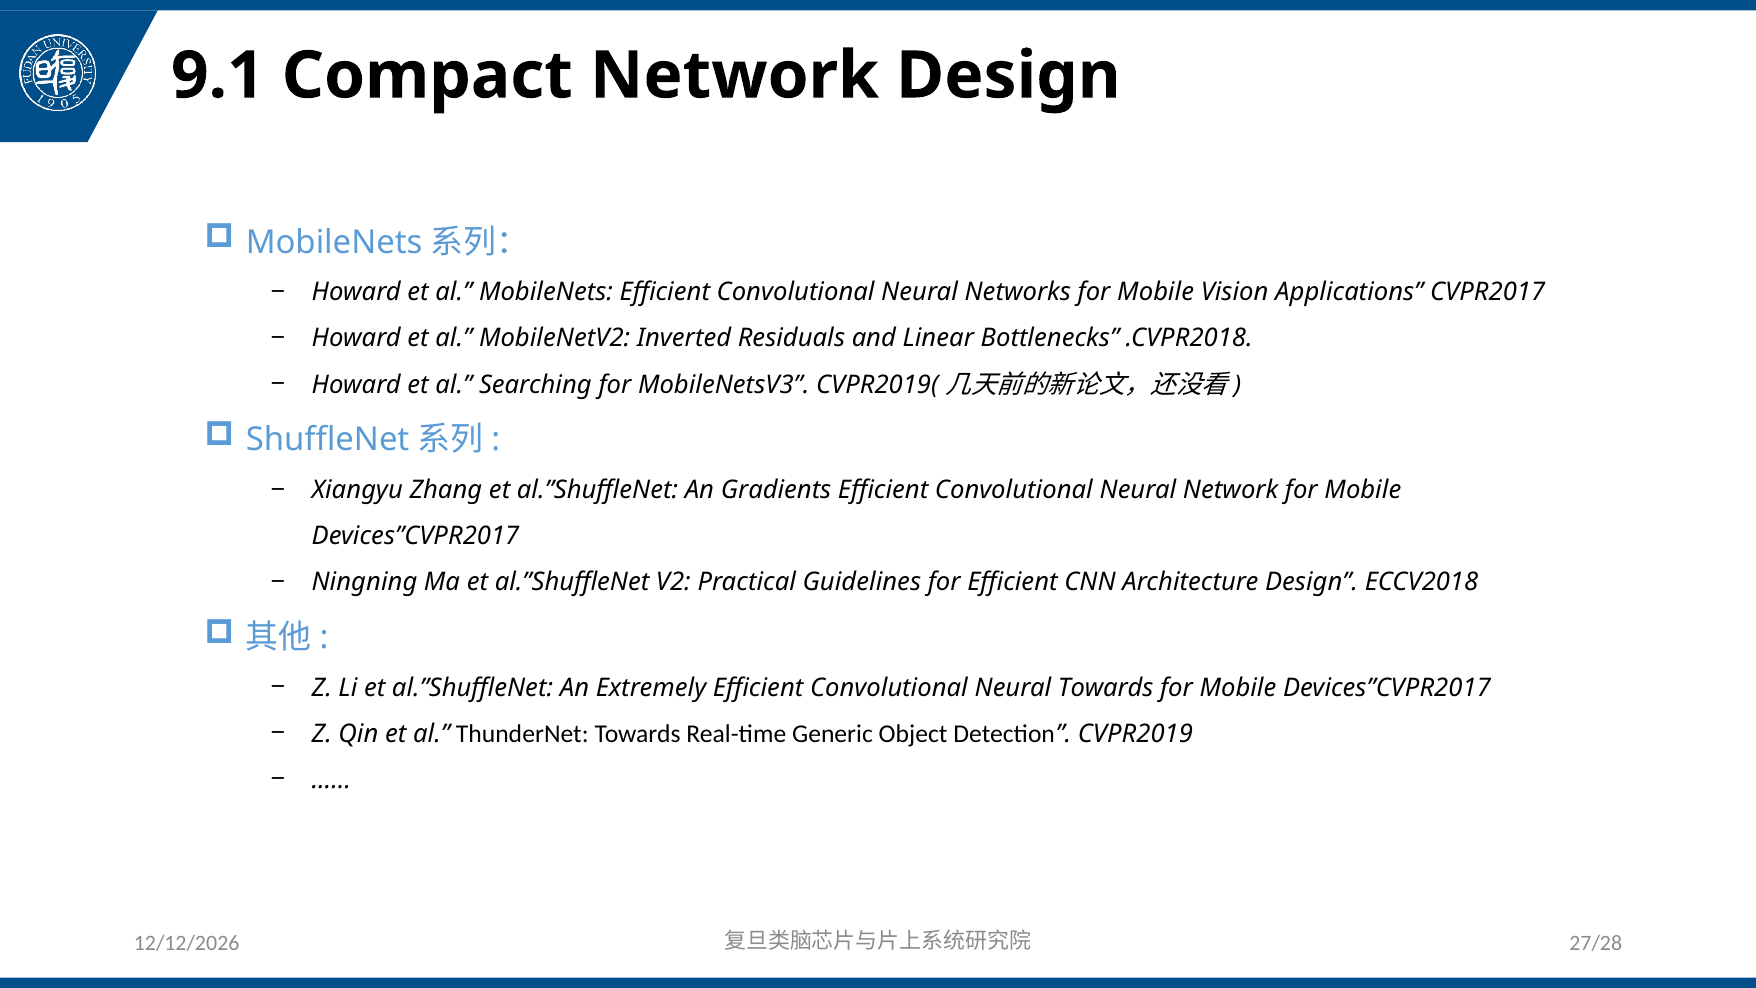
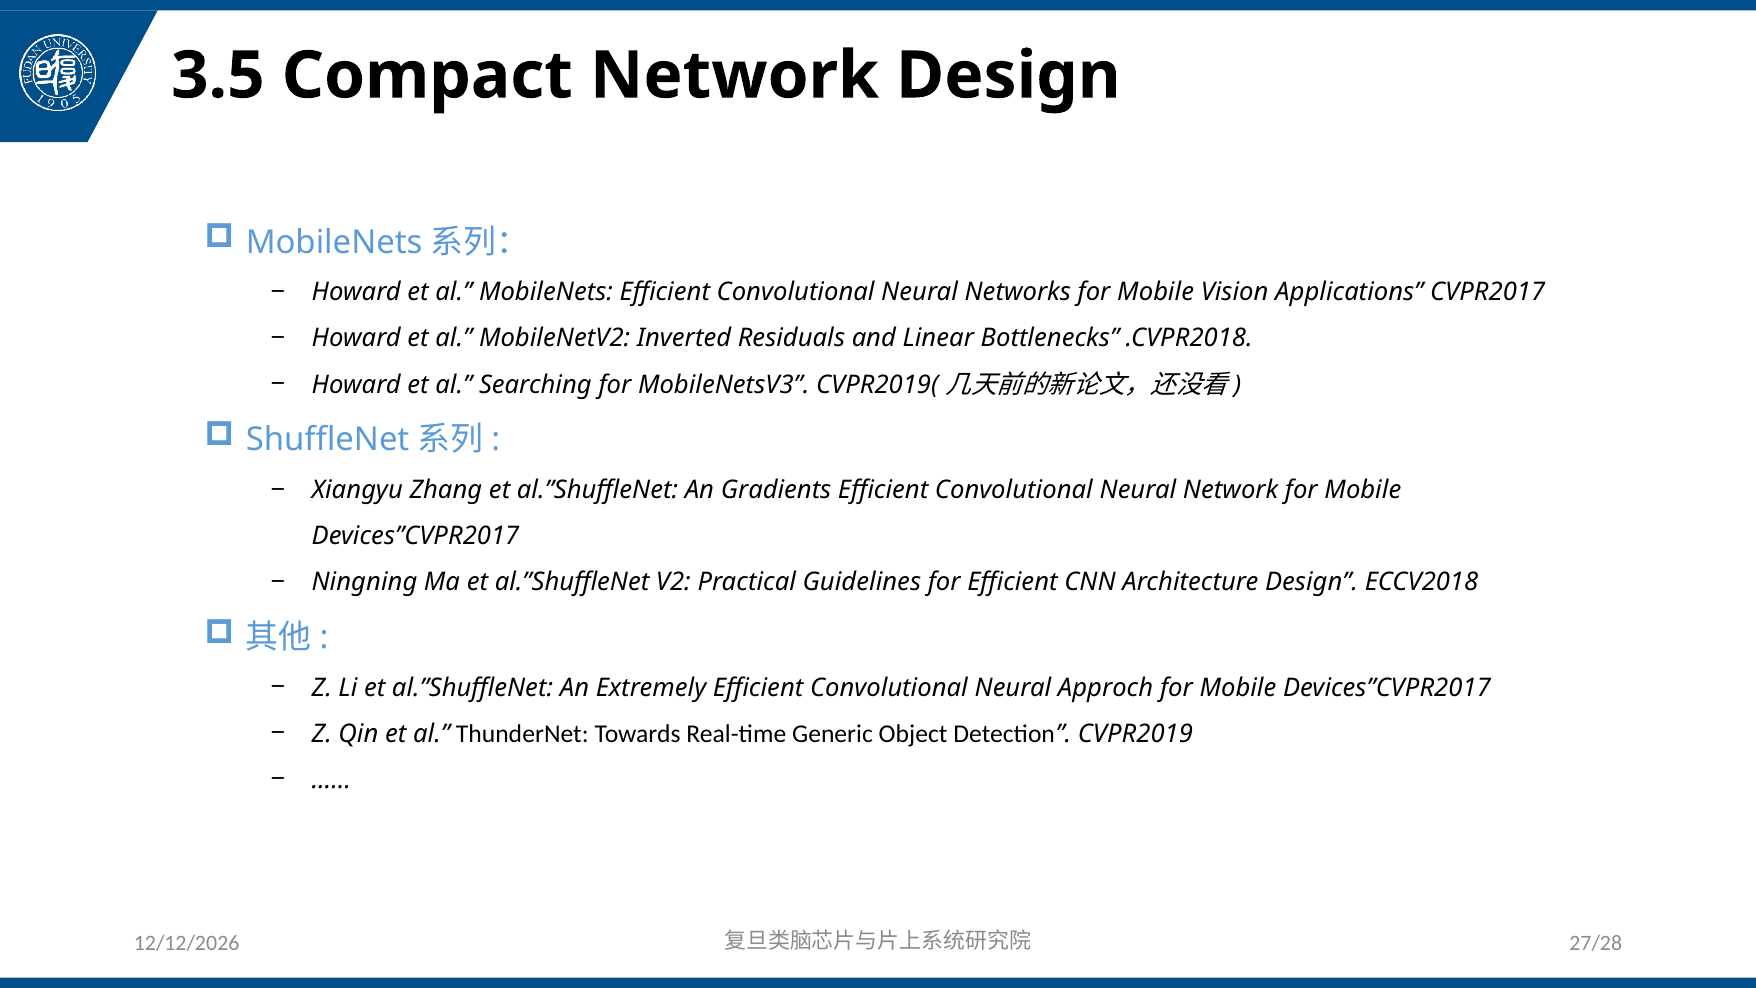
9.1: 9.1 -> 3.5
Neural Towards: Towards -> Approch
